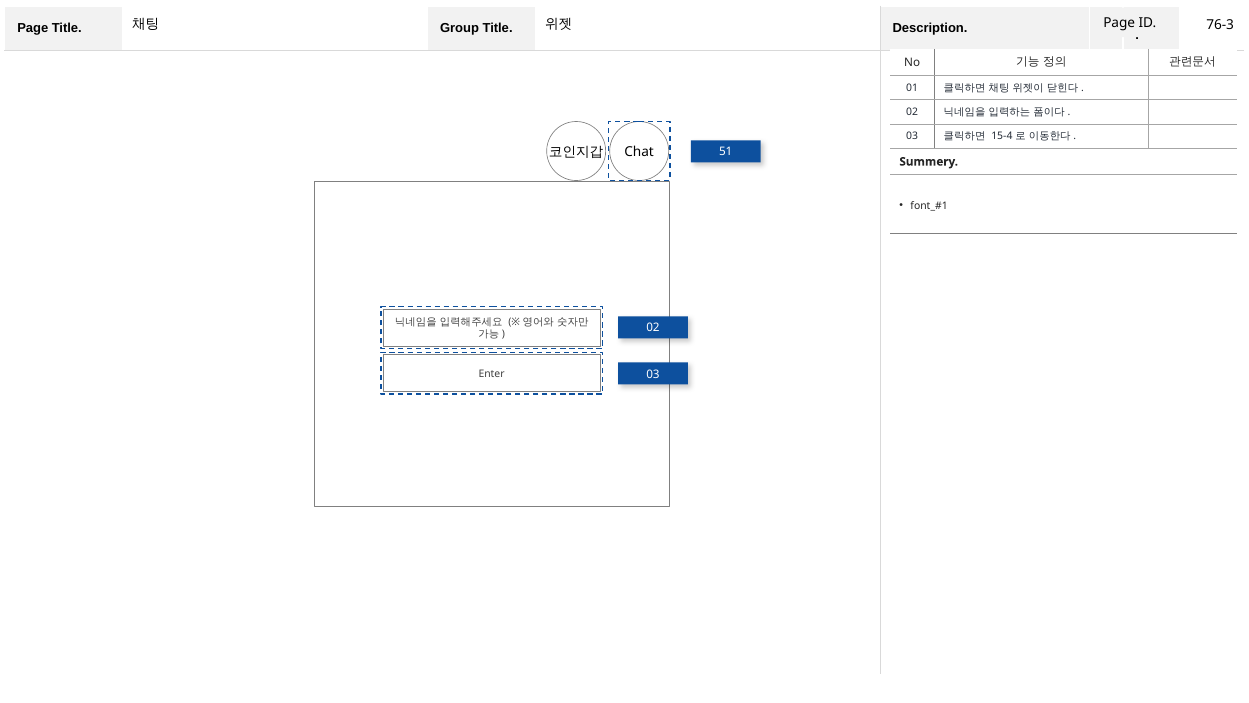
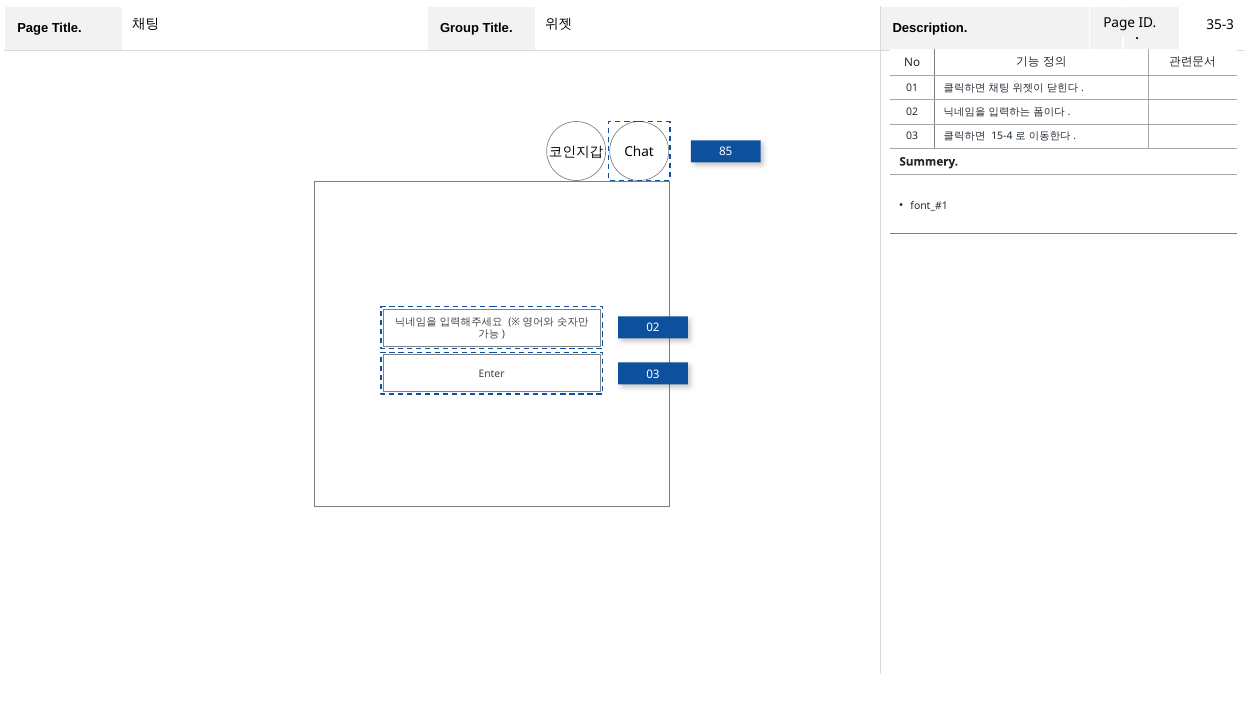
76-3: 76-3 -> 35-3
51: 51 -> 85
